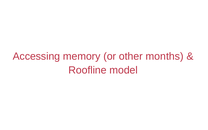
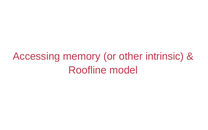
months: months -> intrinsic
